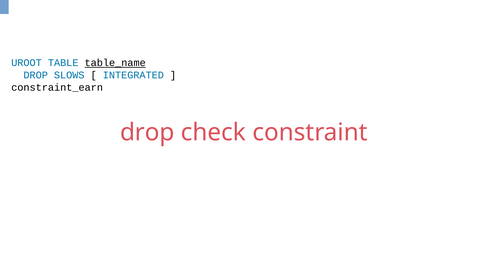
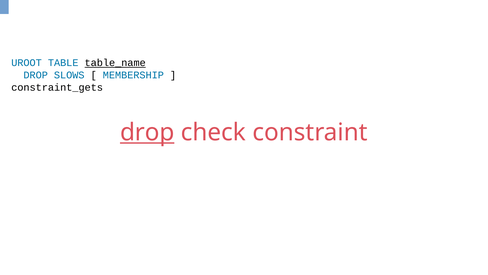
INTEGRATED: INTEGRATED -> MEMBERSHIP
constraint_earn: constraint_earn -> constraint_gets
drop at (147, 132) underline: none -> present
